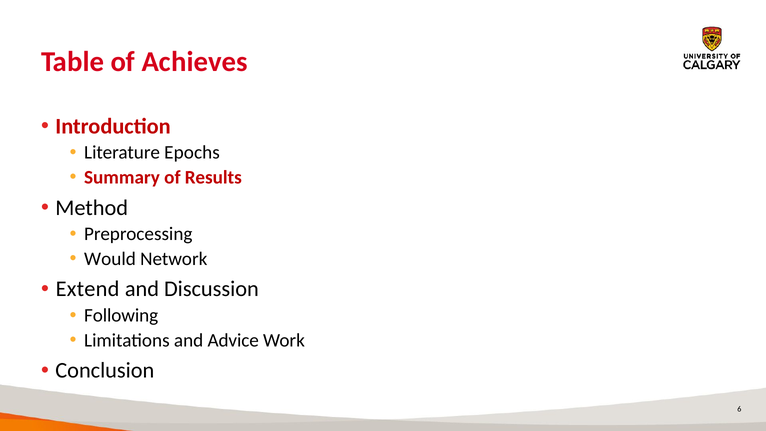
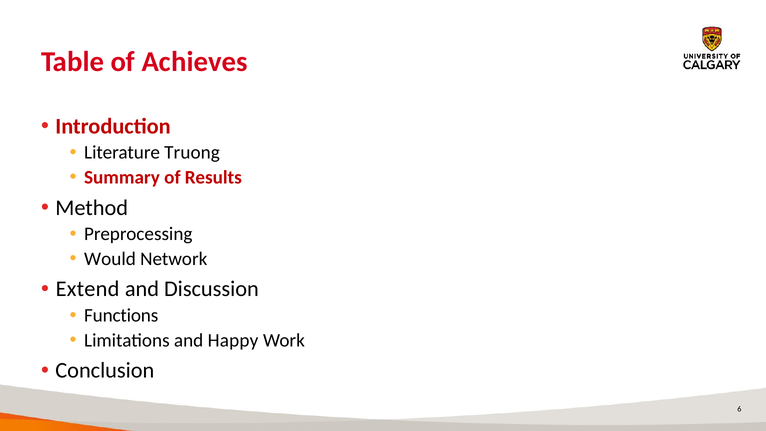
Epochs: Epochs -> Truong
Following: Following -> Functions
Advice: Advice -> Happy
